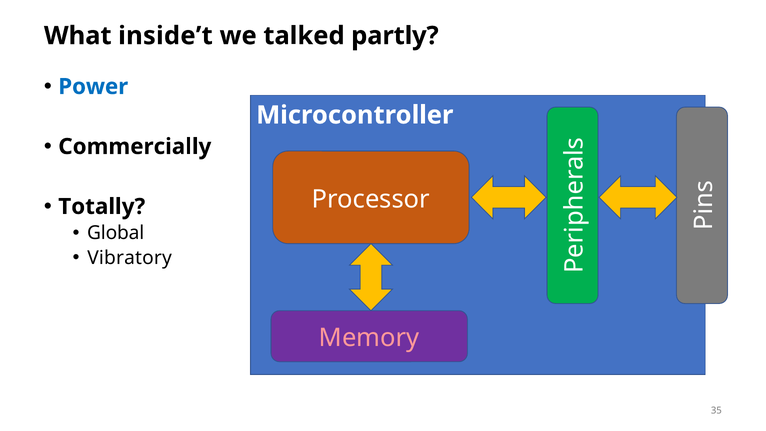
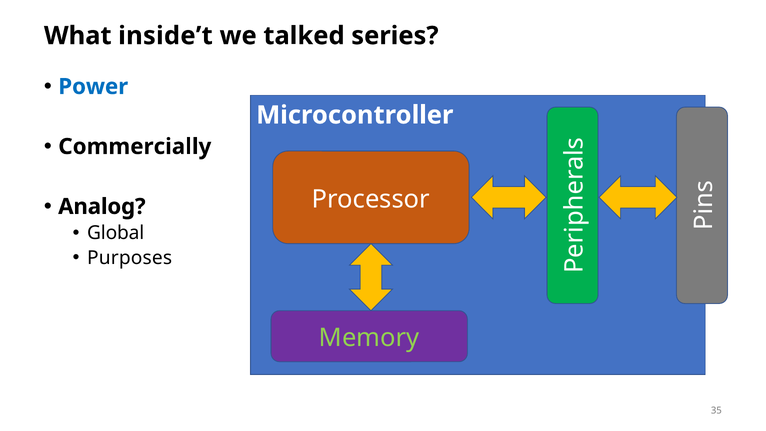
partly: partly -> series
Totally: Totally -> Analog
Vibratory: Vibratory -> Purposes
Memory colour: pink -> light green
